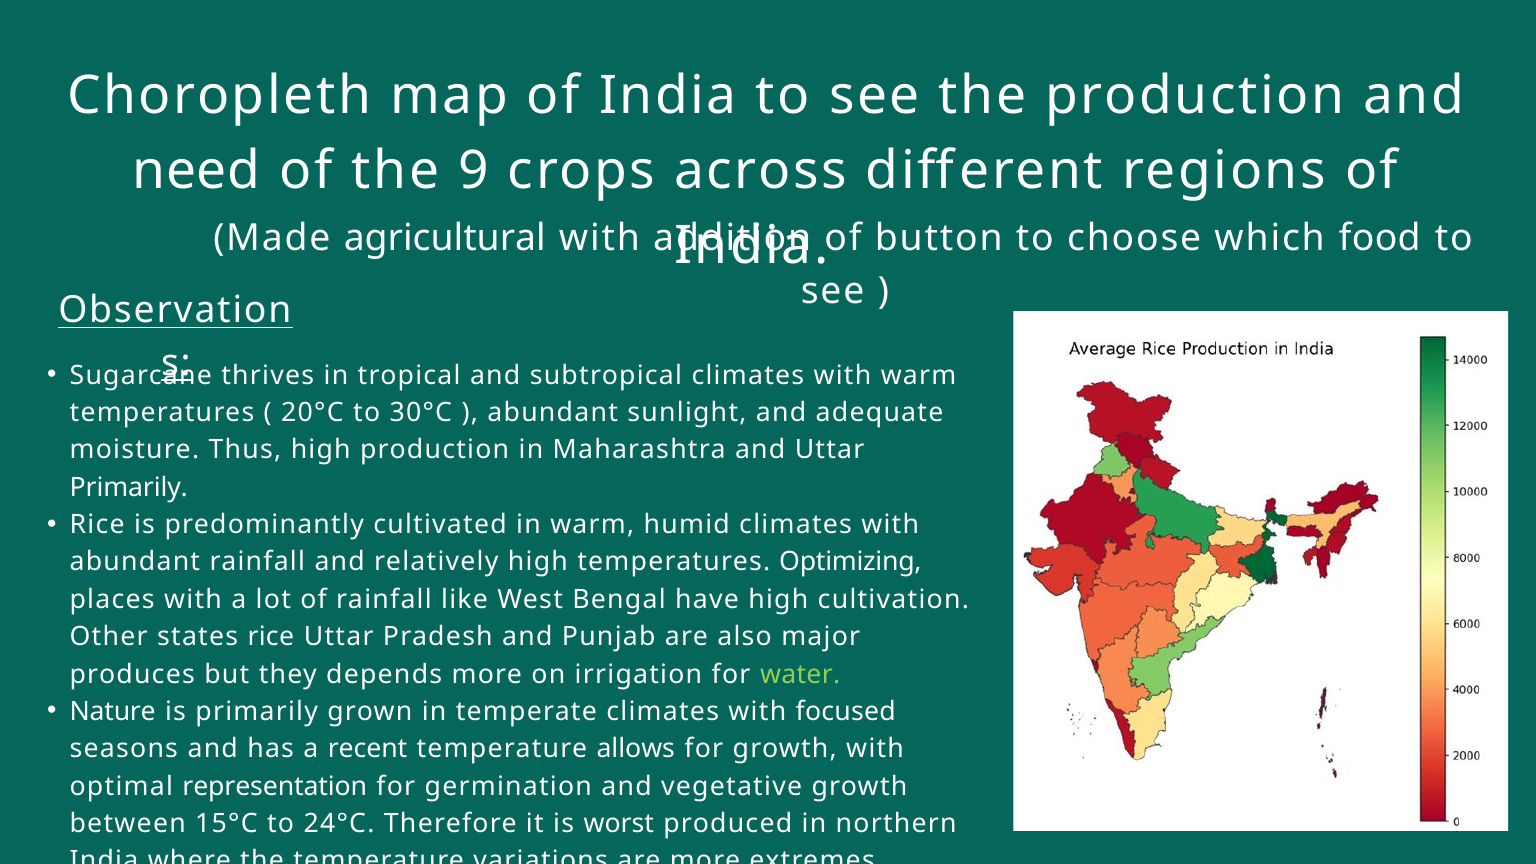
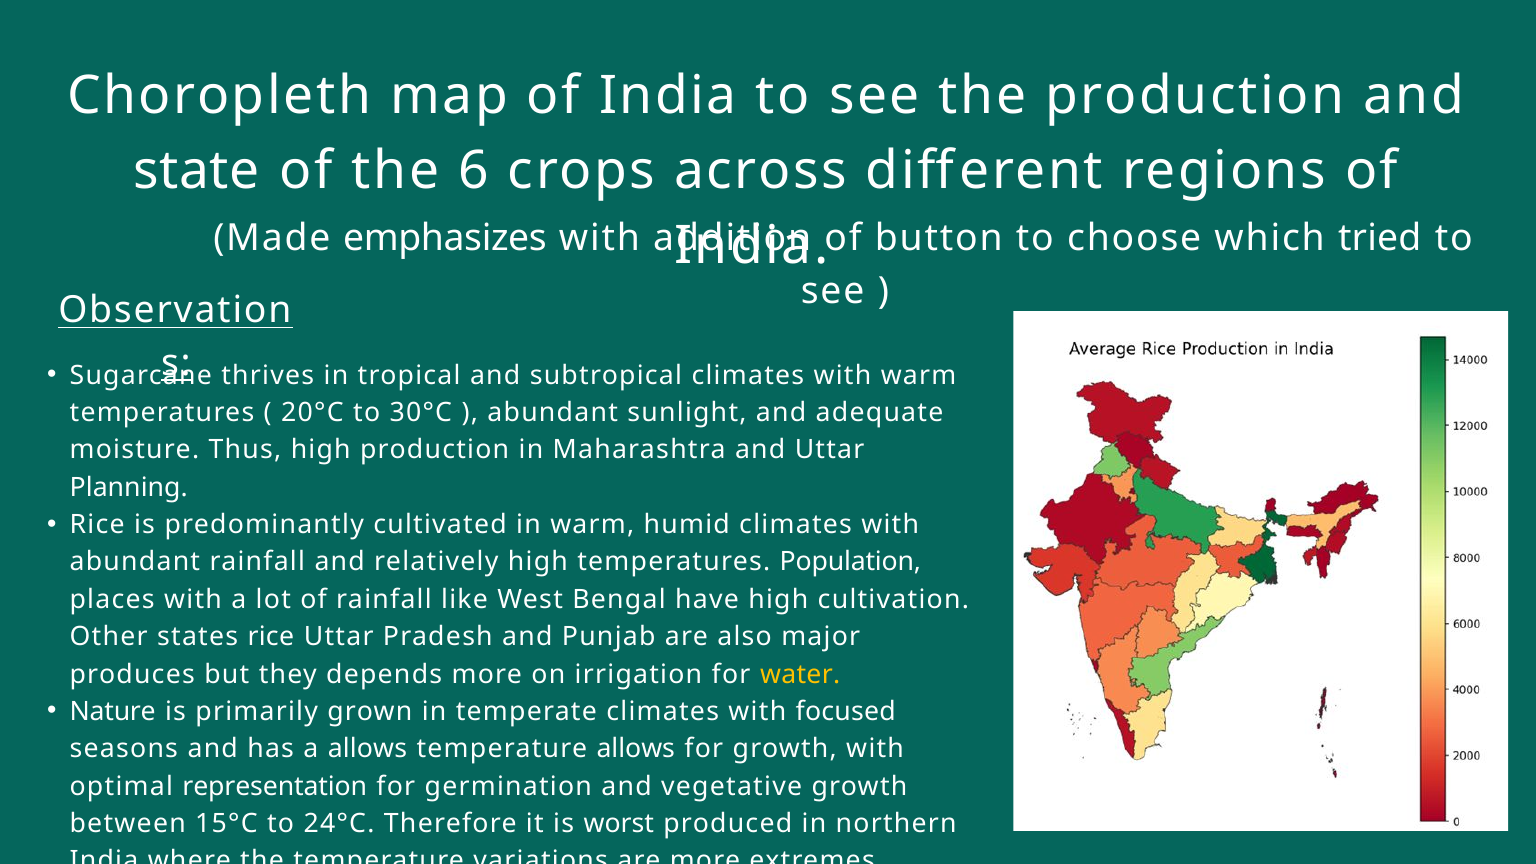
need: need -> state
9: 9 -> 6
agricultural: agricultural -> emphasizes
food: food -> tried
Primarily at (129, 487): Primarily -> Planning
Optimizing: Optimizing -> Population
water colour: light green -> yellow
a recent: recent -> allows
